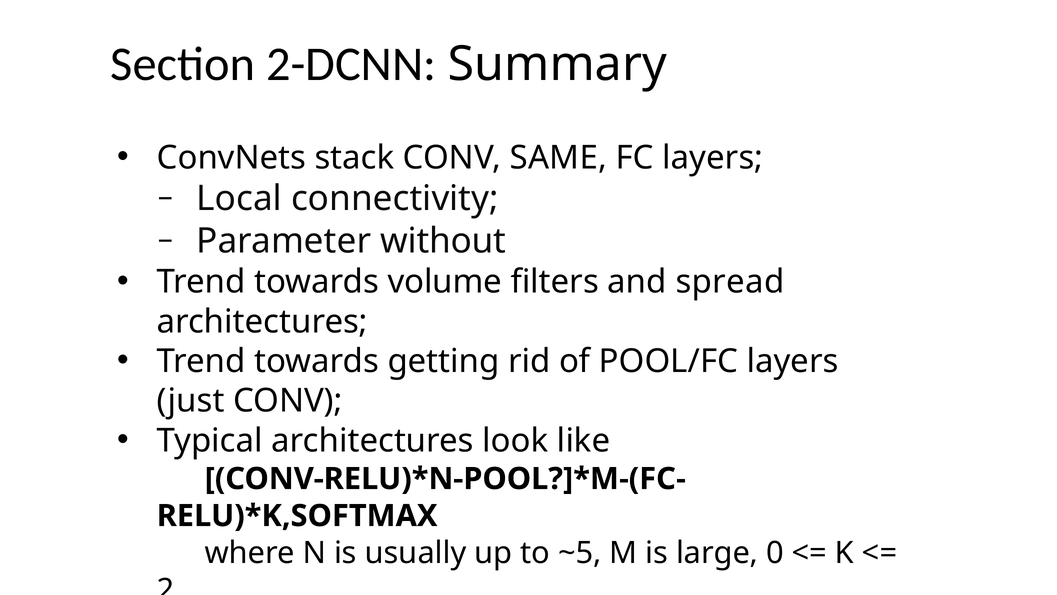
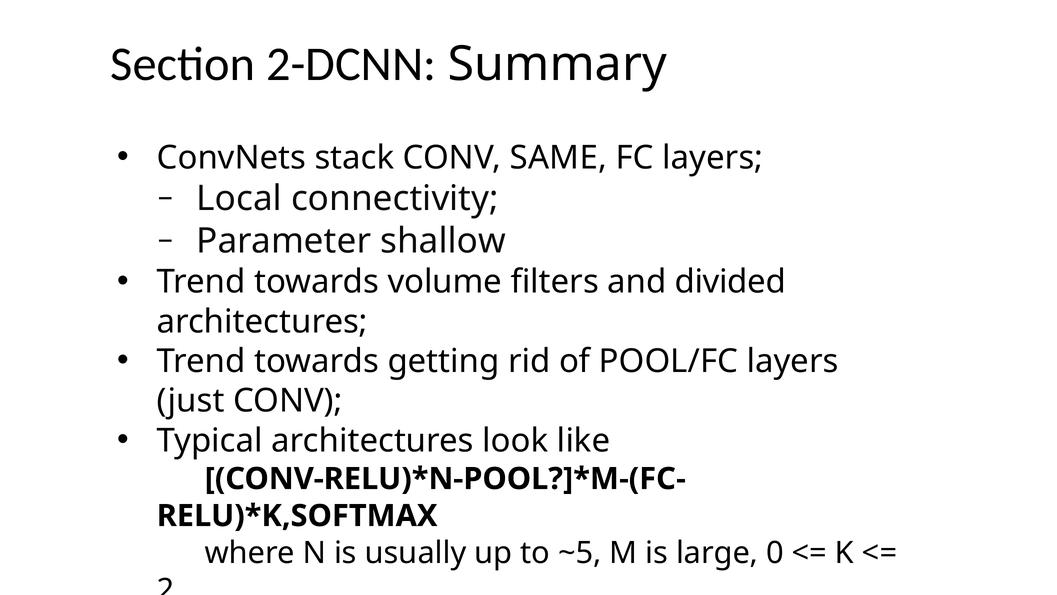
without: without -> shallow
spread: spread -> divided
